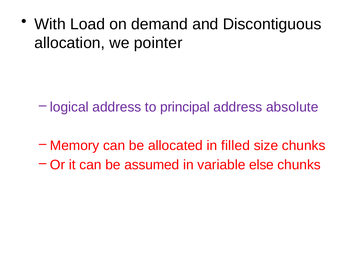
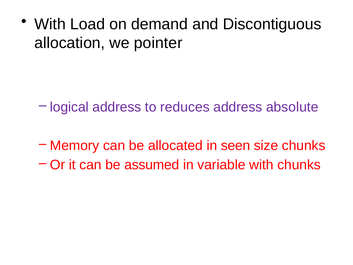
principal: principal -> reduces
filled: filled -> seen
variable else: else -> with
